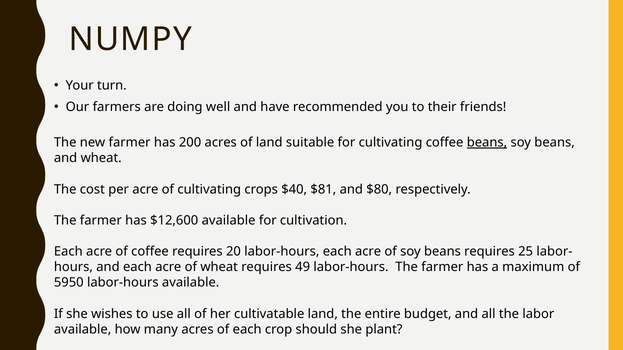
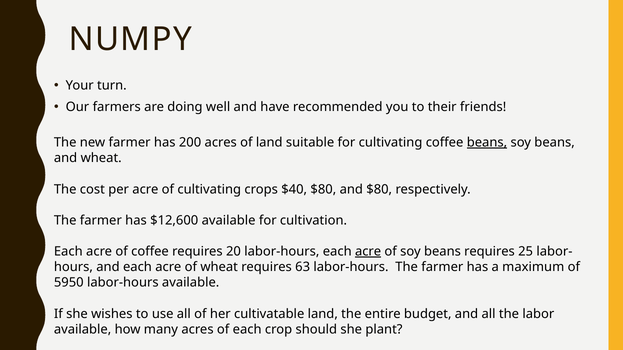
$40 $81: $81 -> $80
acre at (368, 252) underline: none -> present
49: 49 -> 63
